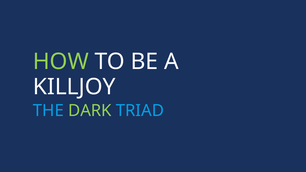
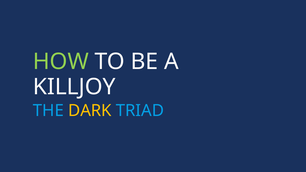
DARK colour: light green -> yellow
